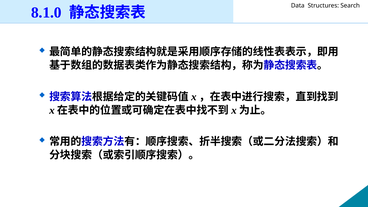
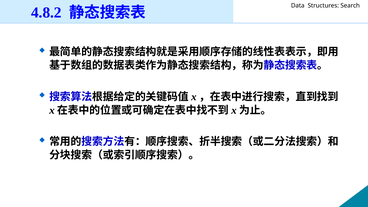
8.1.0: 8.1.0 -> 4.8.2
